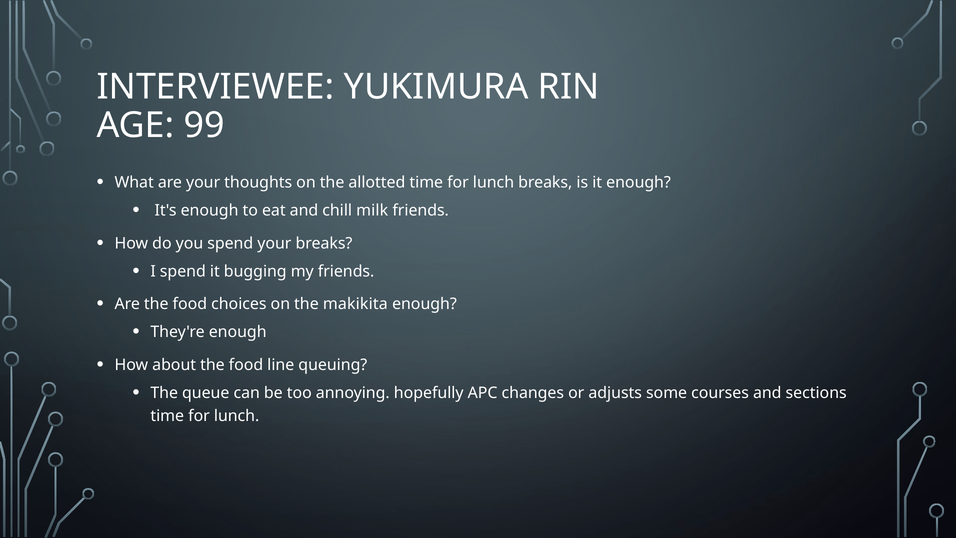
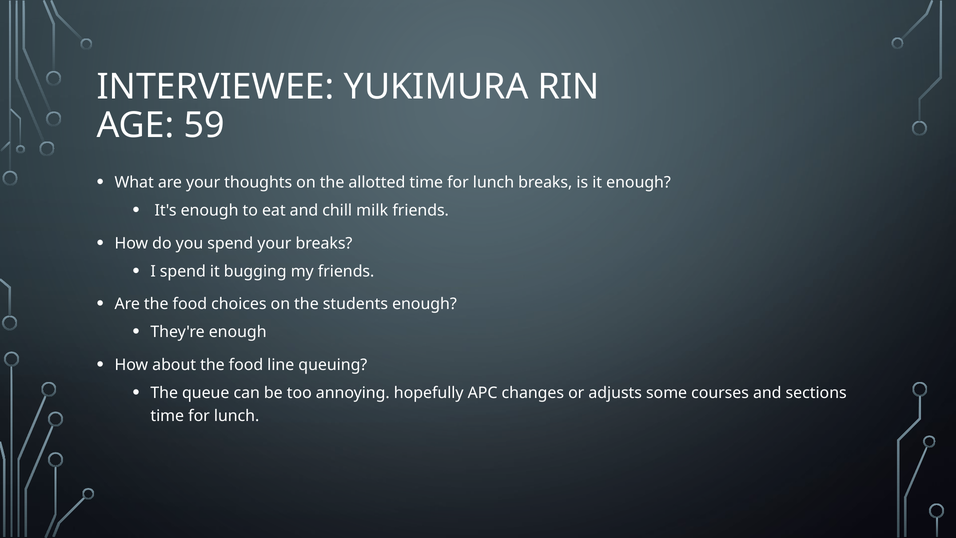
99: 99 -> 59
makikita: makikita -> students
